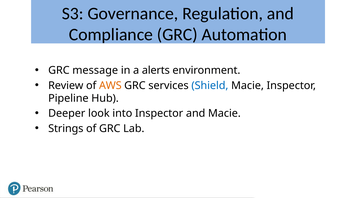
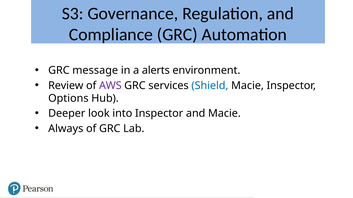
AWS colour: orange -> purple
Pipeline: Pipeline -> Options
Strings: Strings -> Always
